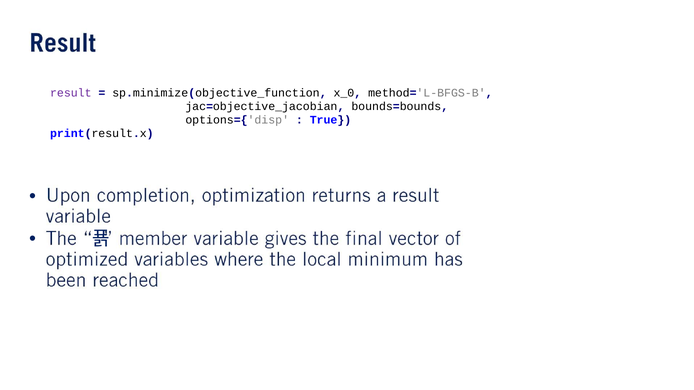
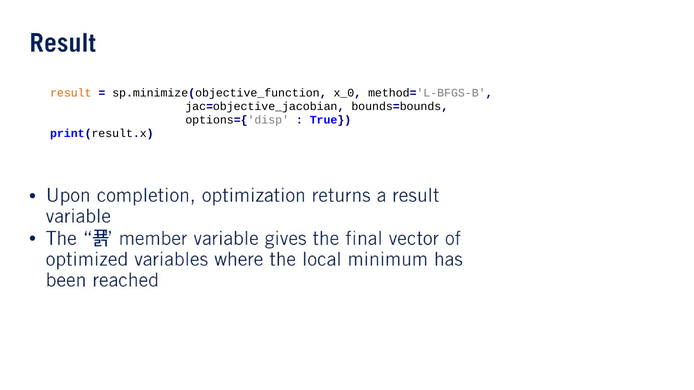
result colour: purple -> orange
